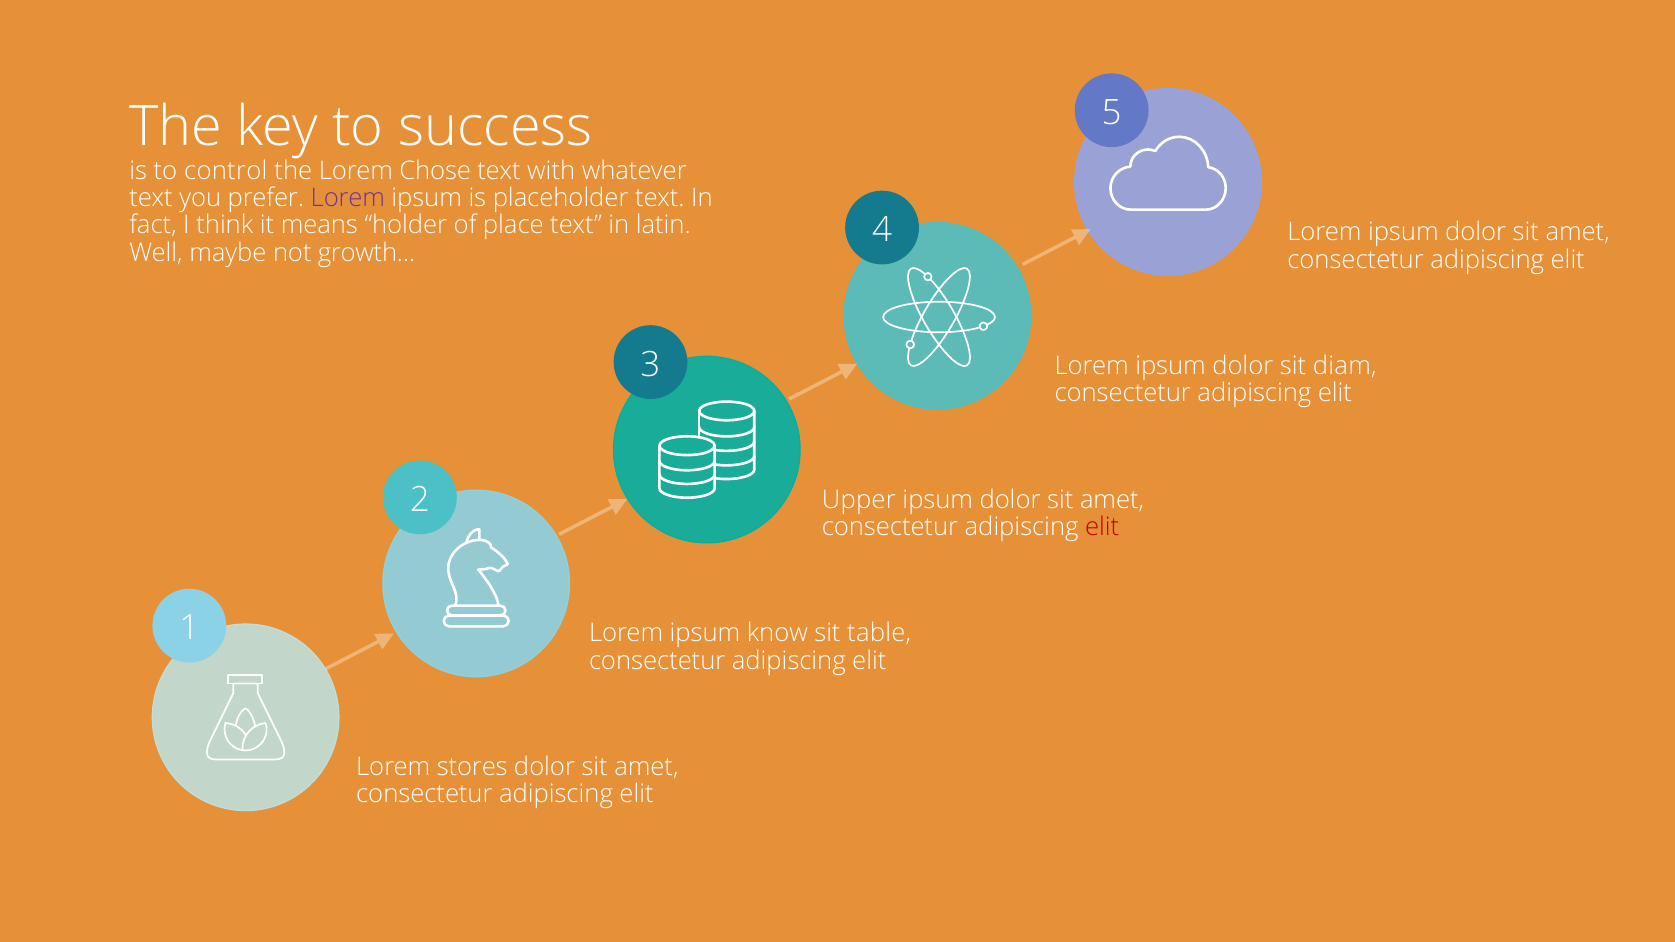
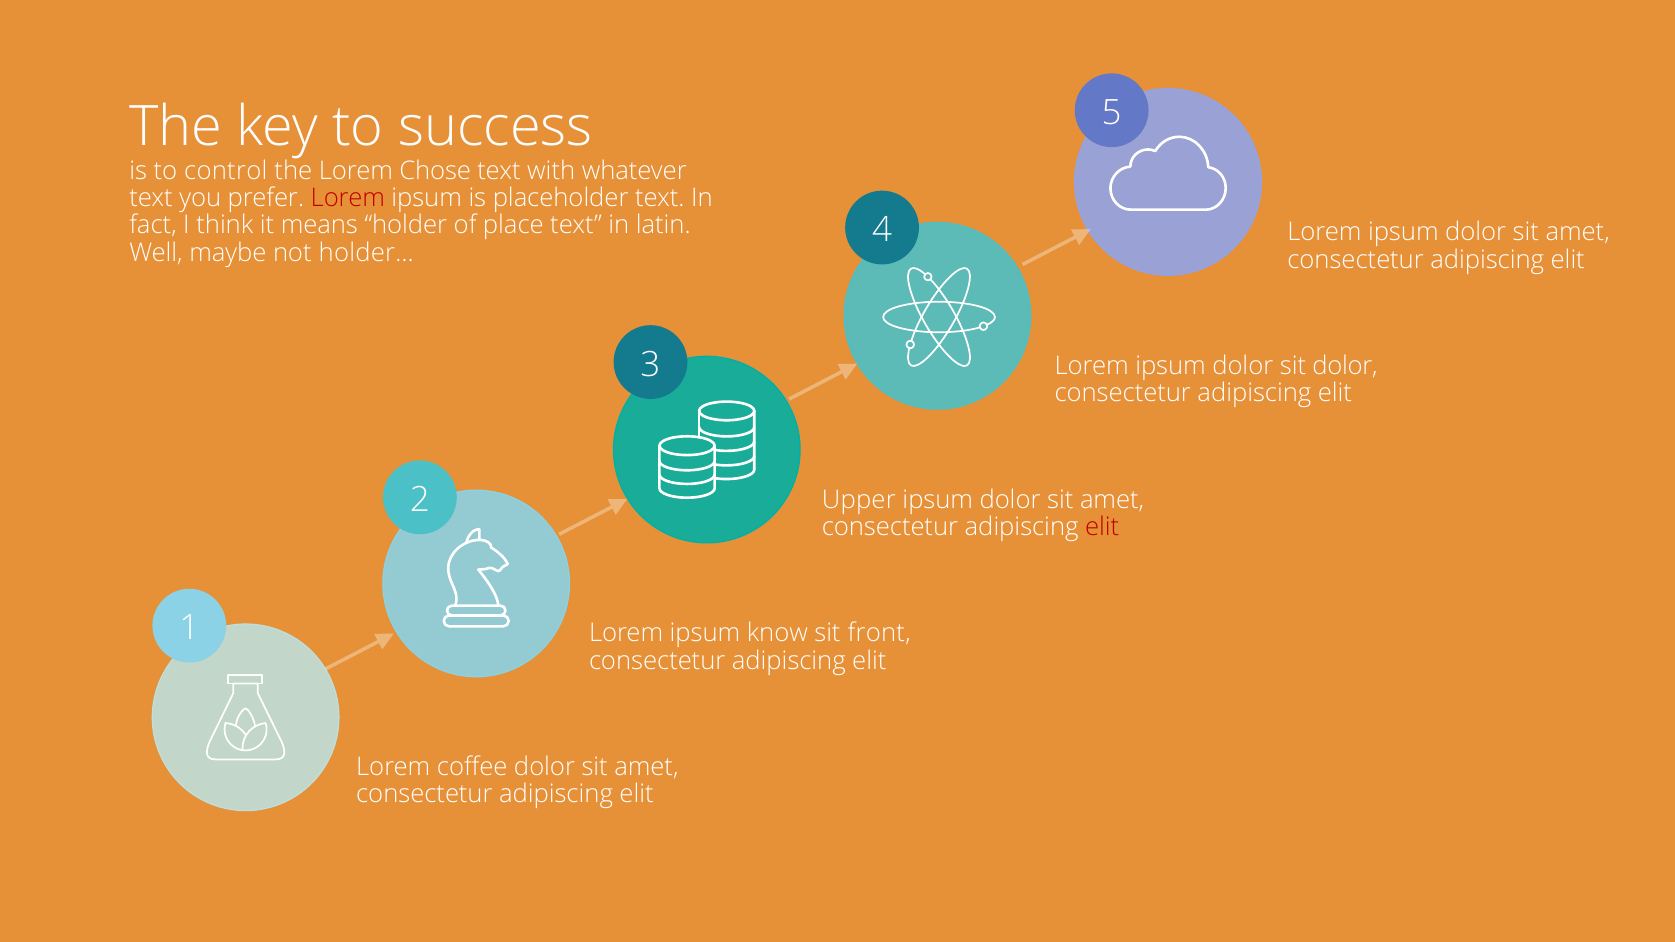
Lorem at (348, 198) colour: purple -> red
growth…: growth… -> holder…
sit diam: diam -> dolor
table: table -> front
stores: stores -> coffee
